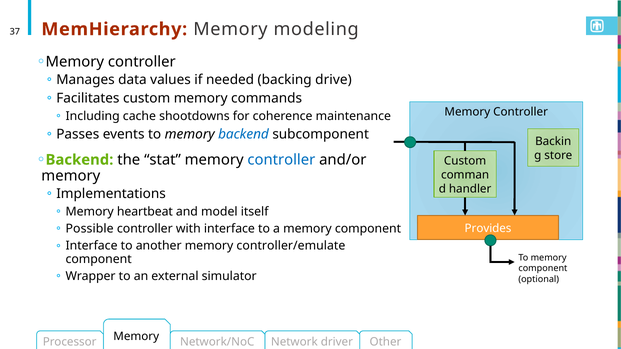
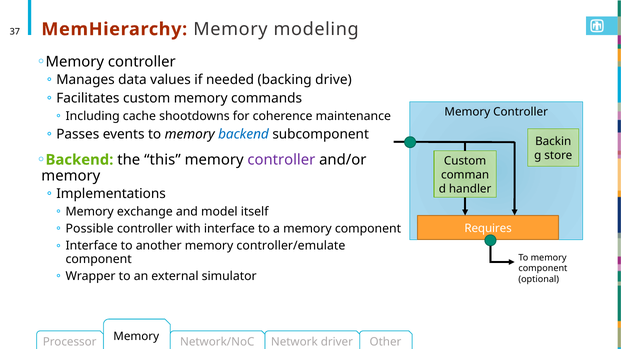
stat: stat -> this
controller at (281, 160) colour: blue -> purple
heartbeat: heartbeat -> exchange
Provides: Provides -> Requires
